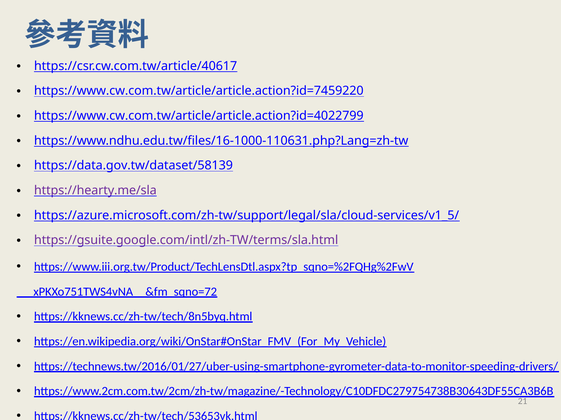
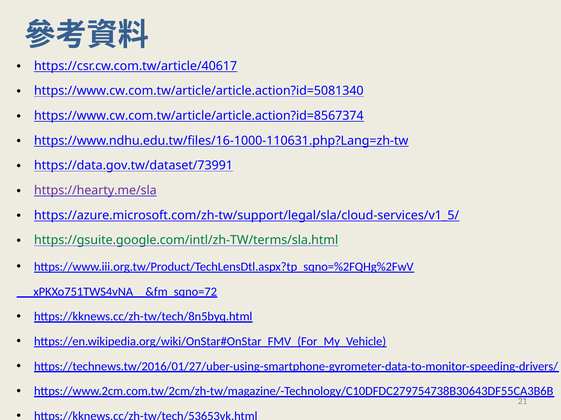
https://www.cw.com.tw/article/article.action?id=7459220: https://www.cw.com.tw/article/article.action?id=7459220 -> https://www.cw.com.tw/article/article.action?id=5081340
https://www.cw.com.tw/article/article.action?id=4022799: https://www.cw.com.tw/article/article.action?id=4022799 -> https://www.cw.com.tw/article/article.action?id=8567374
https://data.gov.tw/dataset/58139: https://data.gov.tw/dataset/58139 -> https://data.gov.tw/dataset/73991
https://gsuite.google.com/intl/zh-TW/terms/sla.html colour: purple -> green
